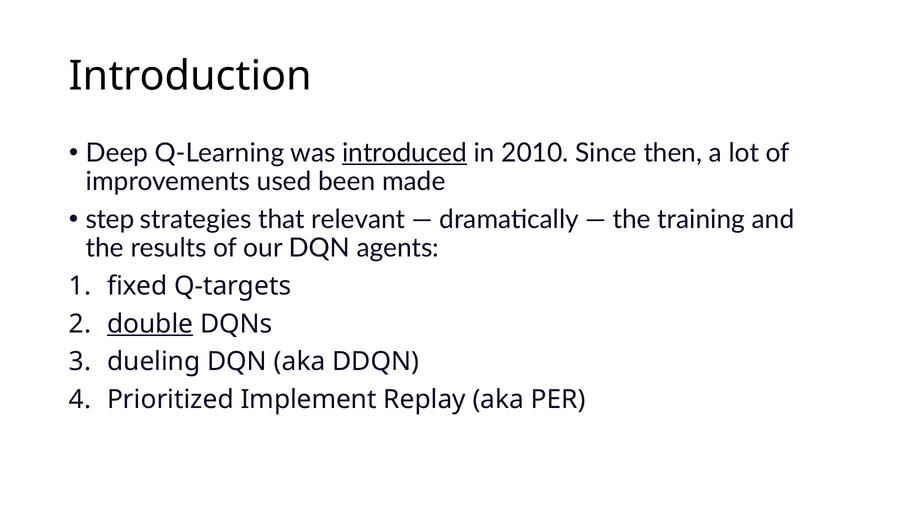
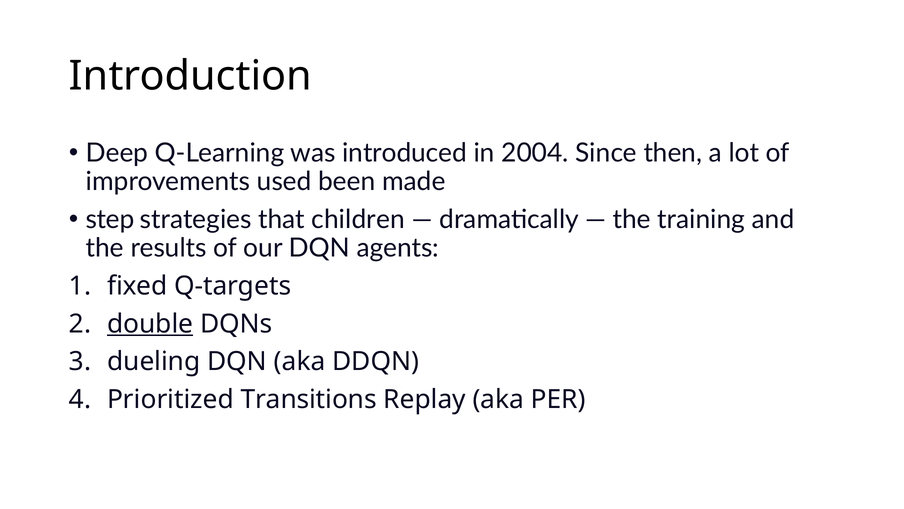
introduced underline: present -> none
2010: 2010 -> 2004
relevant: relevant -> children
Implement: Implement -> Transitions
